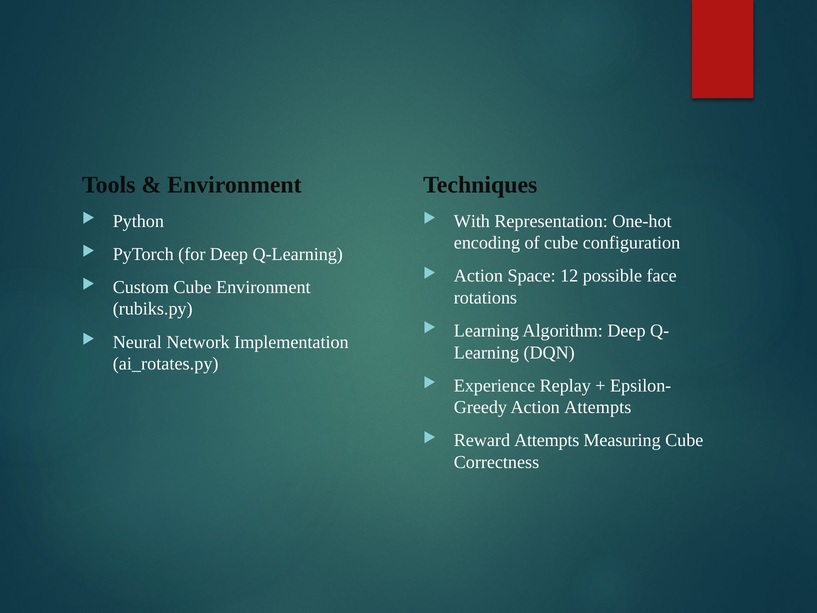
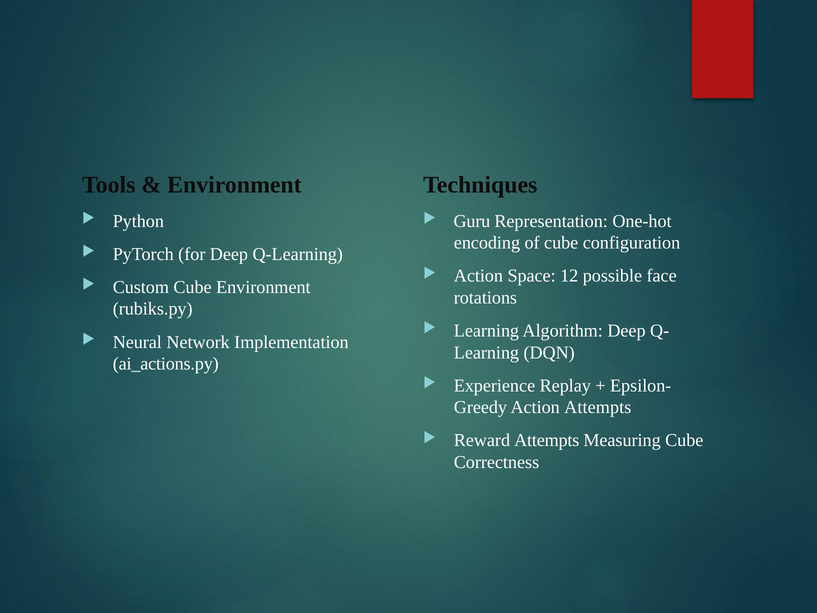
With: With -> Guru
ai_rotates.py: ai_rotates.py -> ai_actions.py
